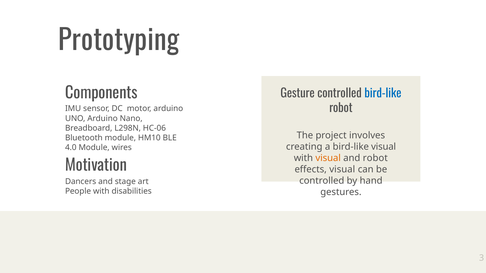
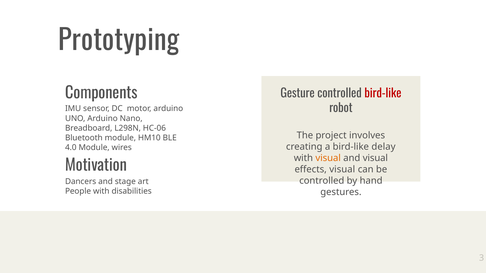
bird-like at (383, 94) colour: blue -> red
bird-like visual: visual -> delay
and robot: robot -> visual
